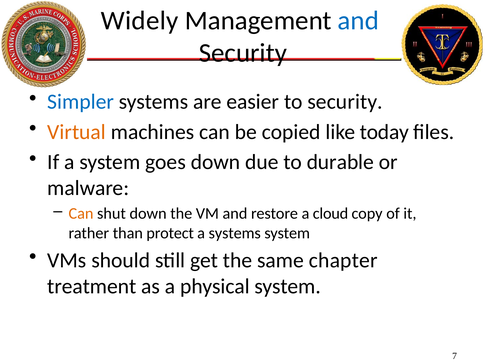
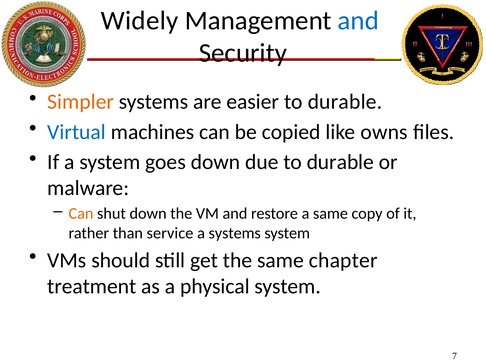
Simpler colour: blue -> orange
easier to security: security -> durable
Virtual colour: orange -> blue
today: today -> owns
a cloud: cloud -> same
protect: protect -> service
